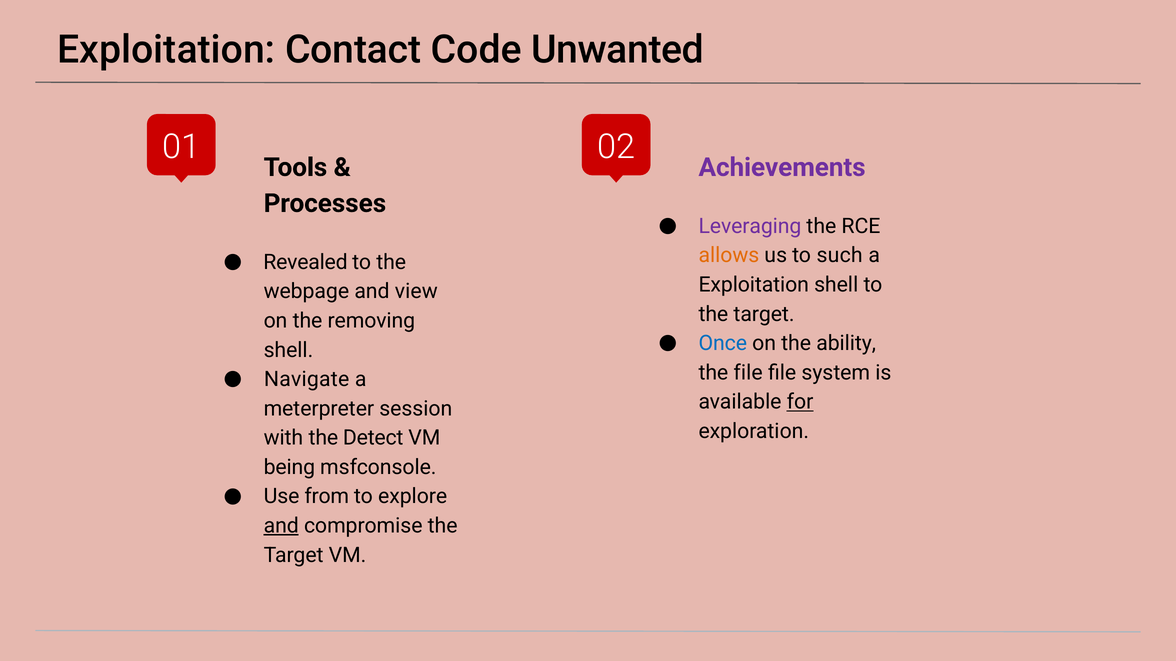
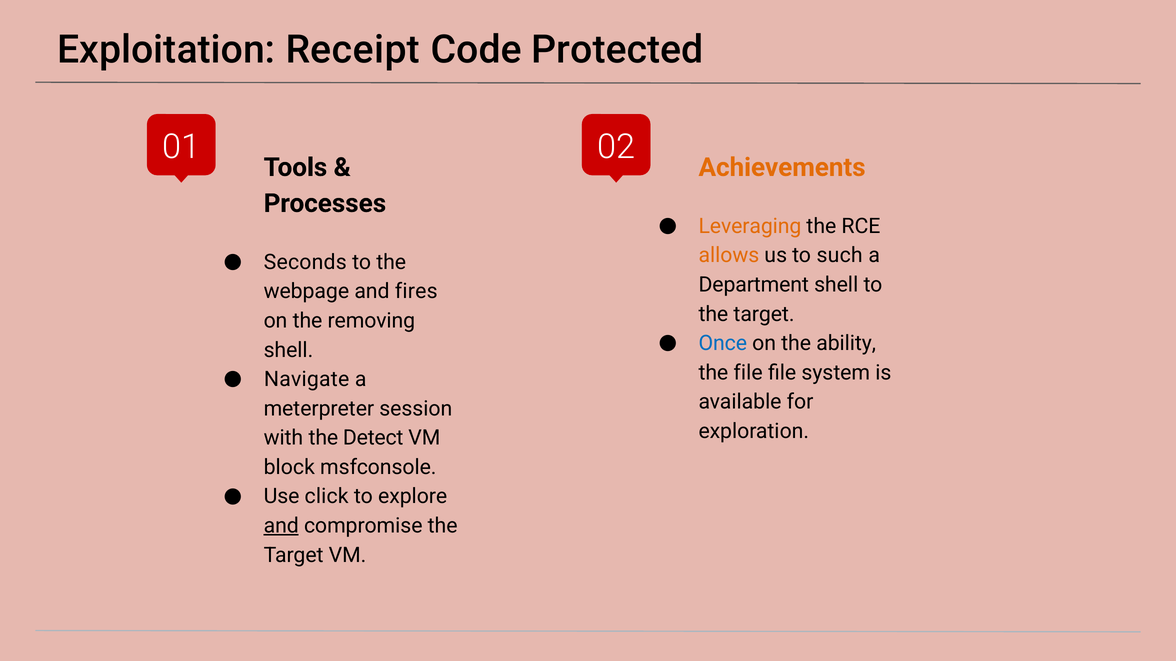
Contact: Contact -> Receipt
Unwanted: Unwanted -> Protected
Achievements colour: purple -> orange
Leveraging colour: purple -> orange
Revealed: Revealed -> Seconds
Exploitation at (754, 285): Exploitation -> Department
view: view -> fires
for underline: present -> none
being: being -> block
from: from -> click
